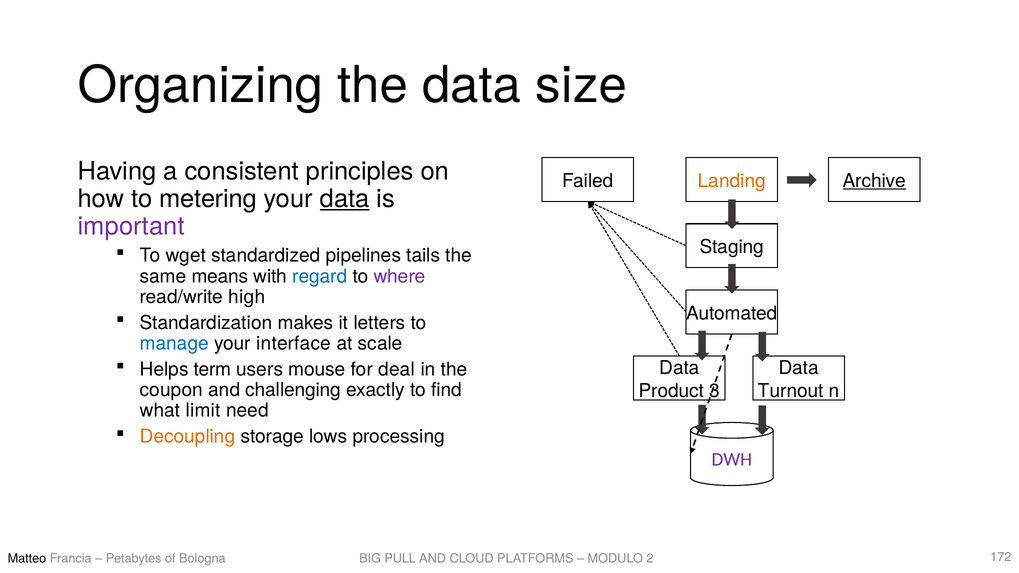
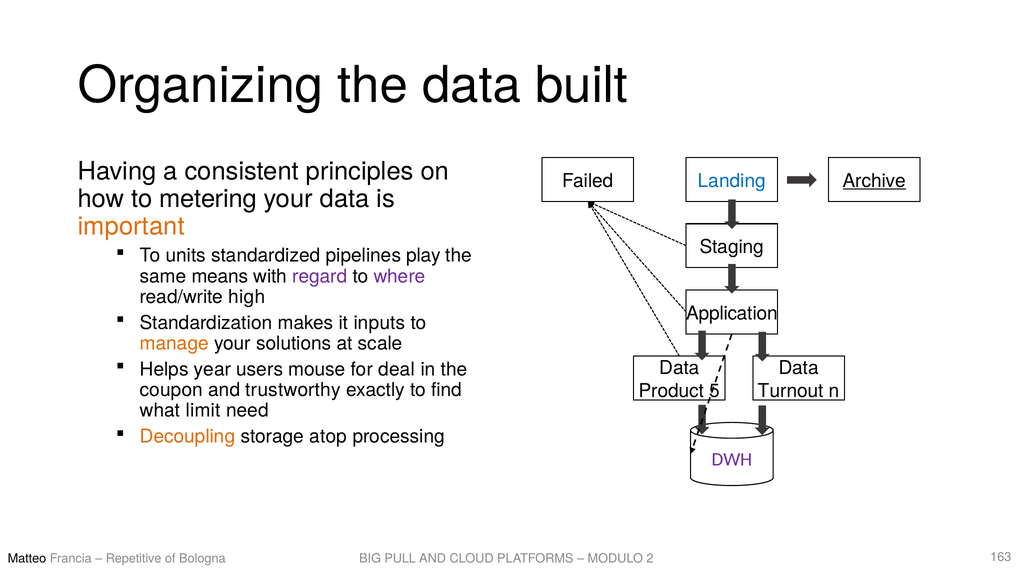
size: size -> built
Landing colour: orange -> blue
data at (345, 199) underline: present -> none
important colour: purple -> orange
wget: wget -> units
tails: tails -> play
regard colour: blue -> purple
Automated: Automated -> Application
letters: letters -> inputs
manage colour: blue -> orange
interface: interface -> solutions
term: term -> year
challenging: challenging -> trustworthy
3: 3 -> 5
lows: lows -> atop
Petabytes: Petabytes -> Repetitive
172: 172 -> 163
